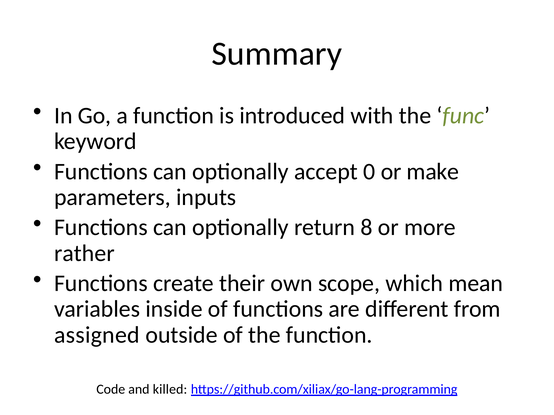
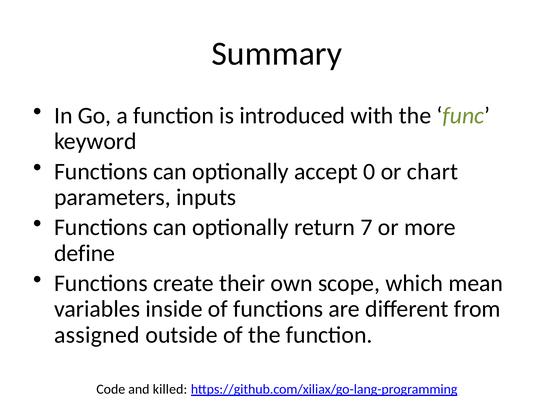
make: make -> chart
8: 8 -> 7
rather: rather -> define
